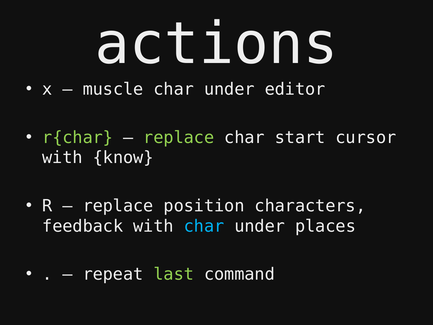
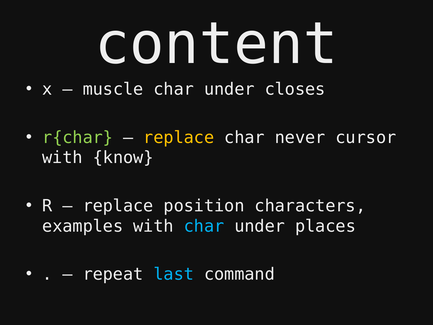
actions: actions -> content
editor: editor -> closes
replace at (179, 137) colour: light green -> yellow
start: start -> never
feedback: feedback -> examples
last colour: light green -> light blue
